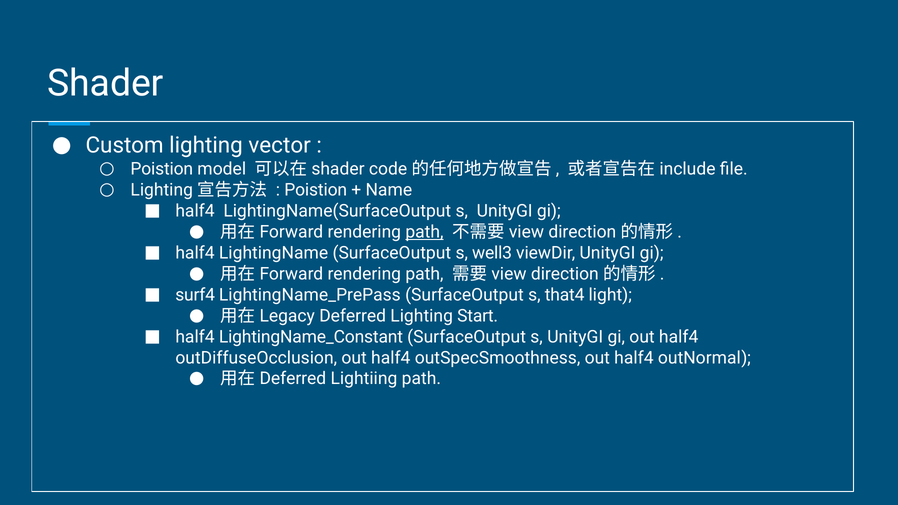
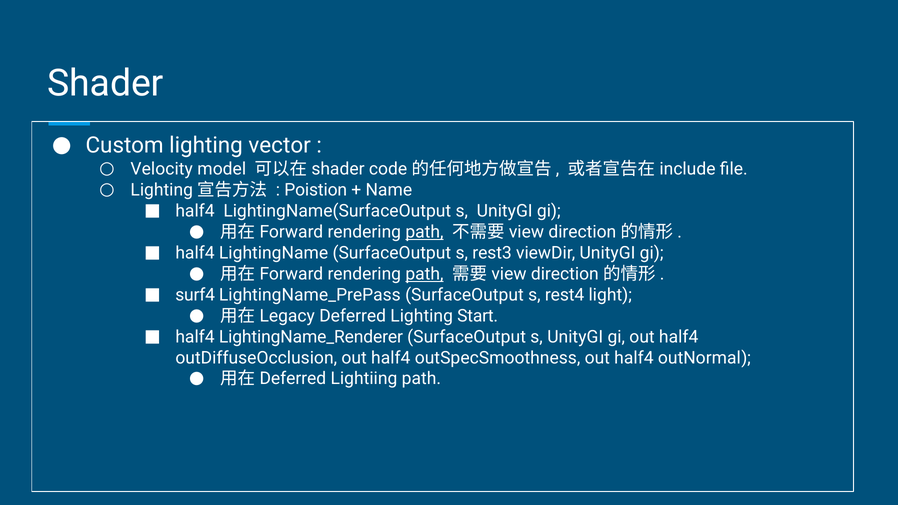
Poistion at (162, 169): Poistion -> Velocity
well3: well3 -> rest3
path at (424, 274) underline: none -> present
that4: that4 -> rest4
LightingName_Constant: LightingName_Constant -> LightingName_Renderer
